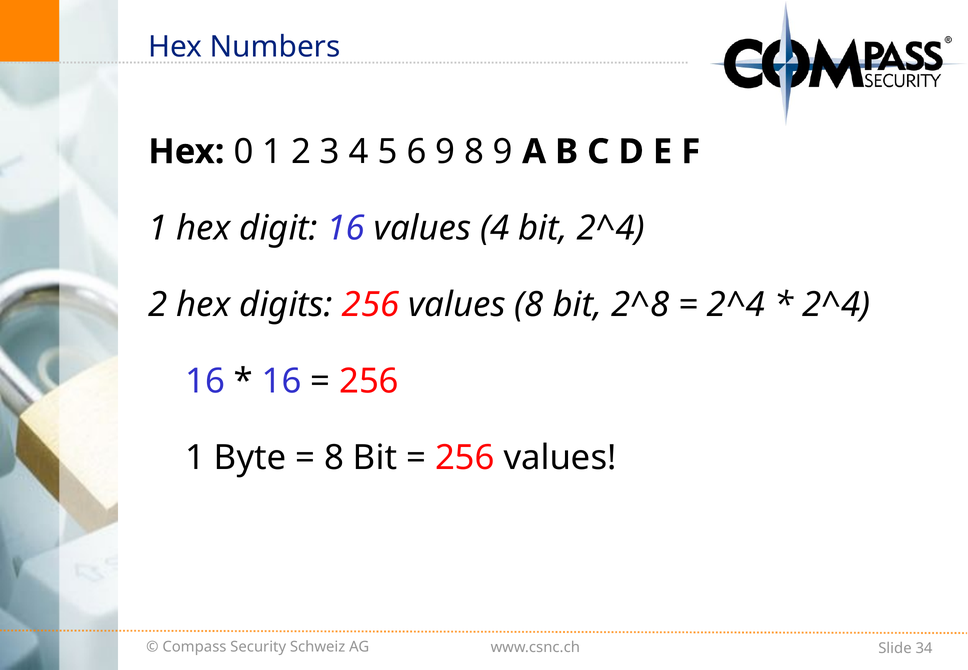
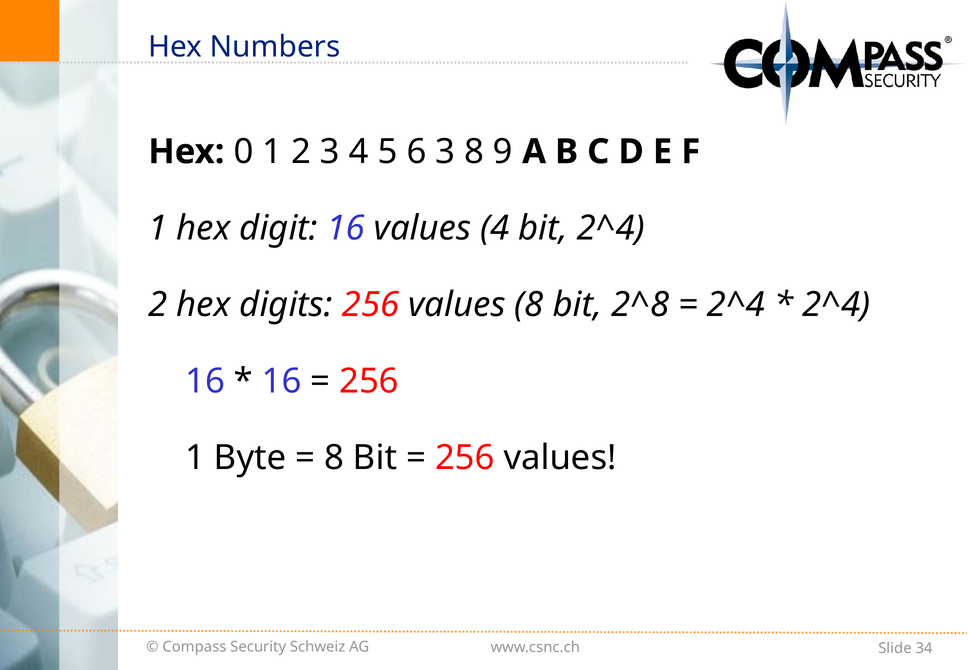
6 9: 9 -> 3
